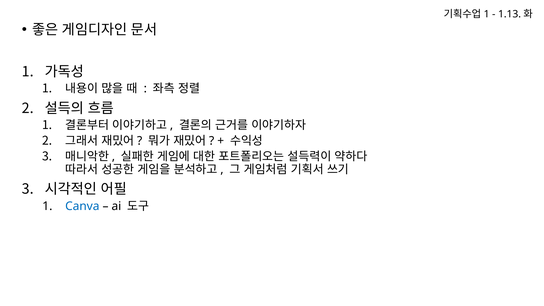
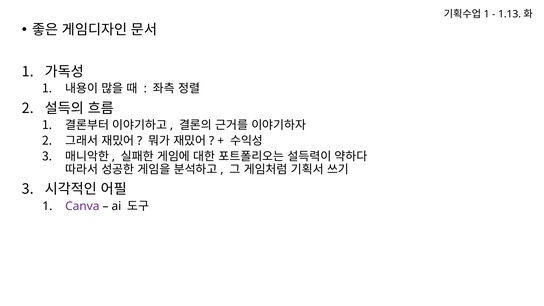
Canva colour: blue -> purple
